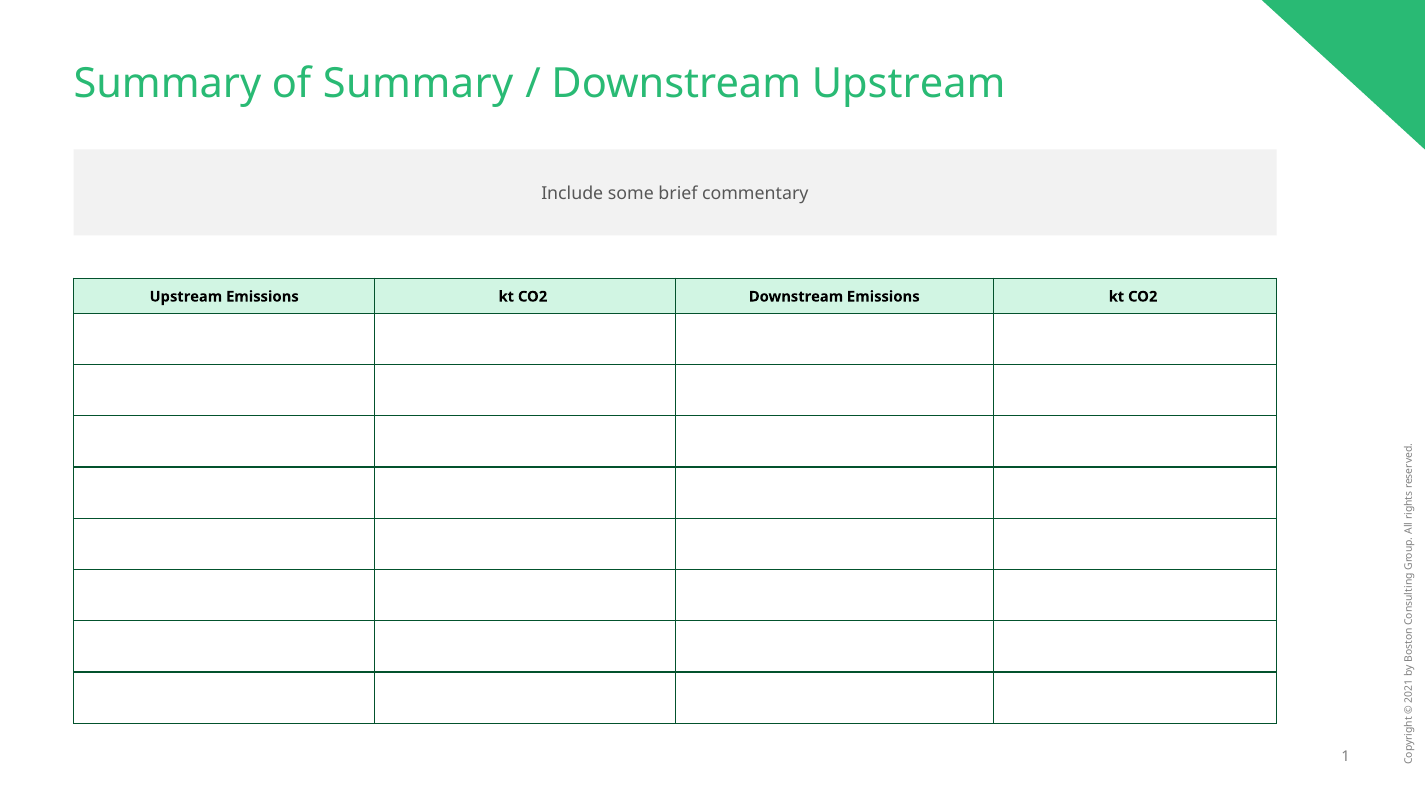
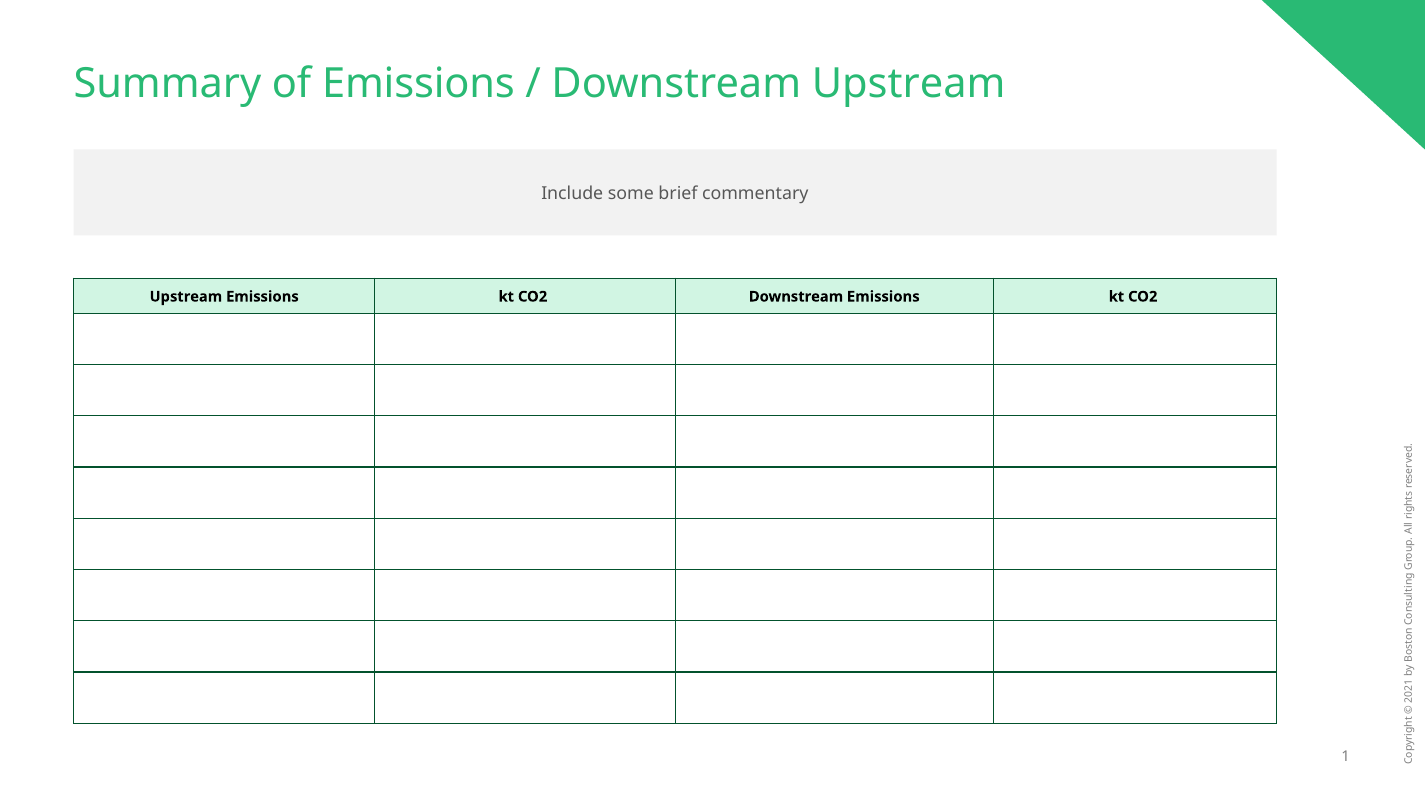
of Summary: Summary -> Emissions
